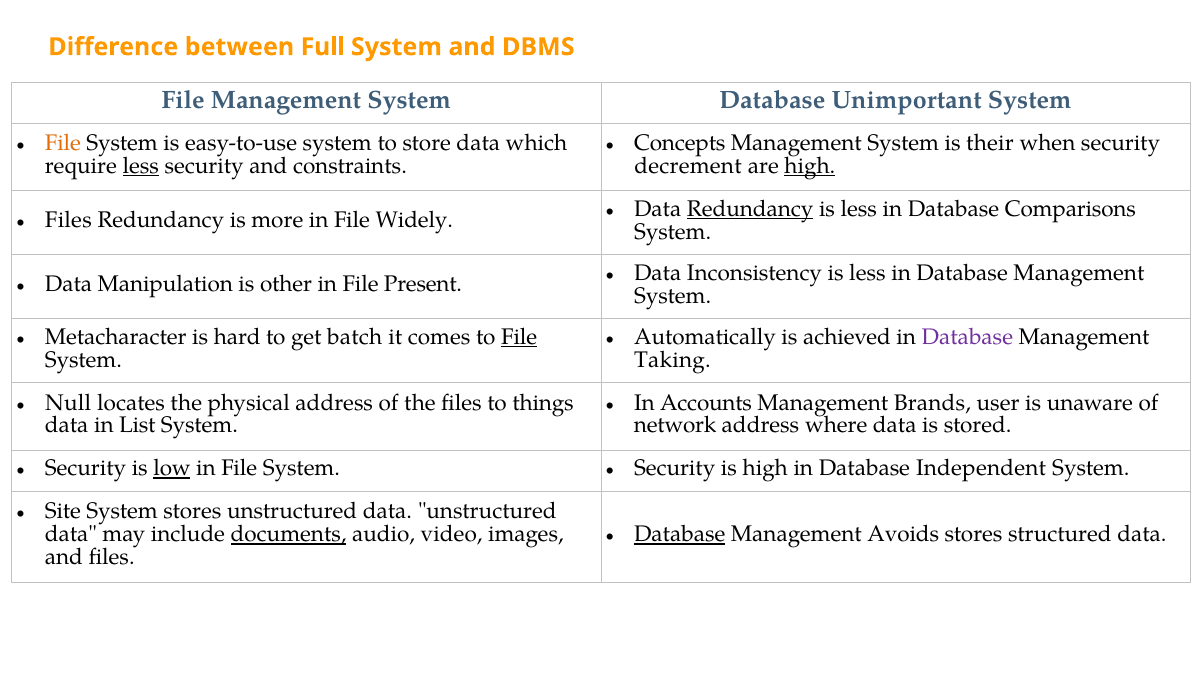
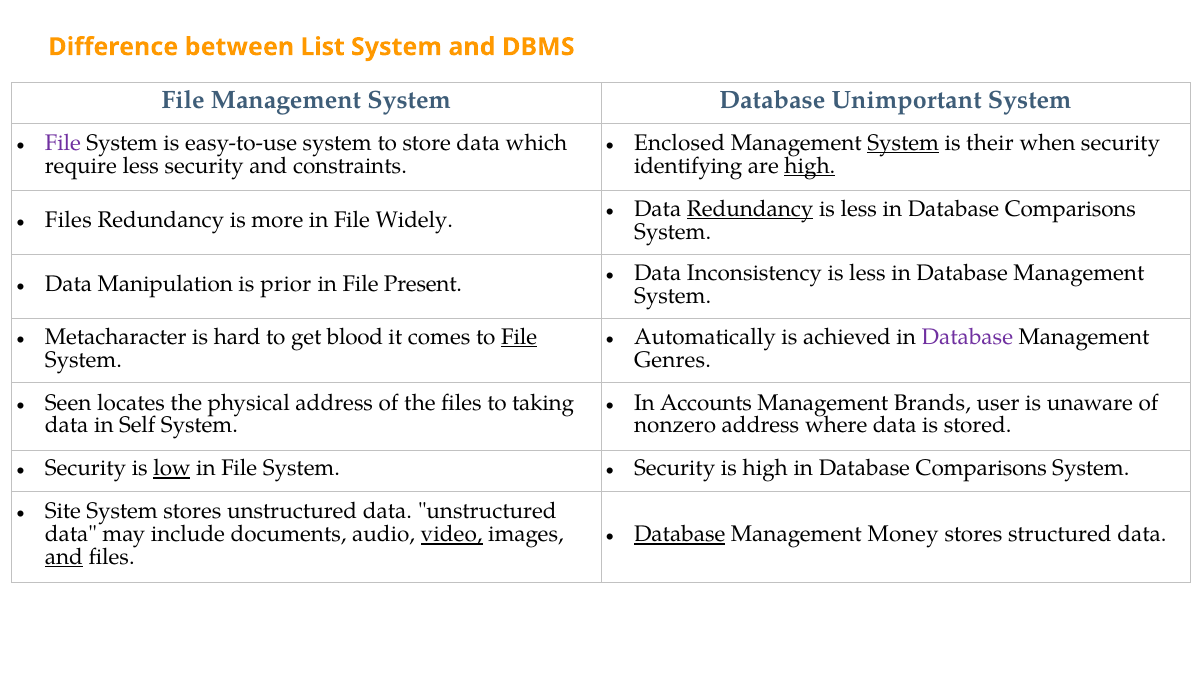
Full: Full -> List
File at (63, 143) colour: orange -> purple
Concepts: Concepts -> Enclosed
System at (903, 143) underline: none -> present
less at (141, 166) underline: present -> none
decrement: decrement -> identifying
other: other -> prior
batch: batch -> blood
Taking: Taking -> Genres
Null: Null -> Seen
things: things -> taking
List: List -> Self
network: network -> nonzero
high in Database Independent: Independent -> Comparisons
Avoids: Avoids -> Money
documents underline: present -> none
video underline: none -> present
and at (64, 557) underline: none -> present
